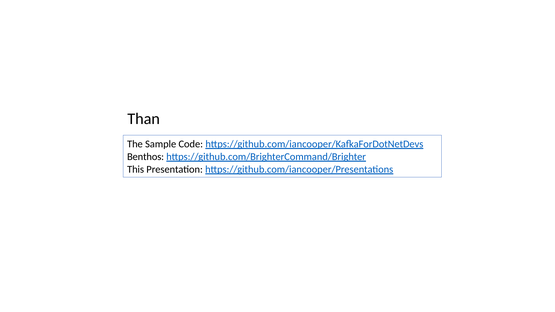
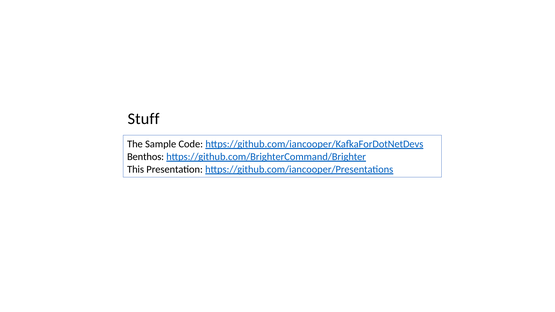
Than: Than -> Stuff
